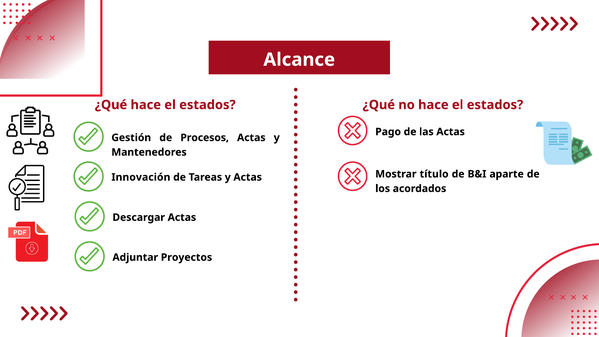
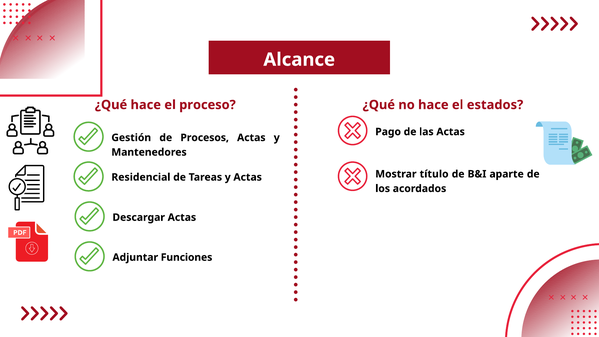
¿Qué hace el estados: estados -> proceso
Innovación: Innovación -> Residencial
Proyectos: Proyectos -> Funciones
